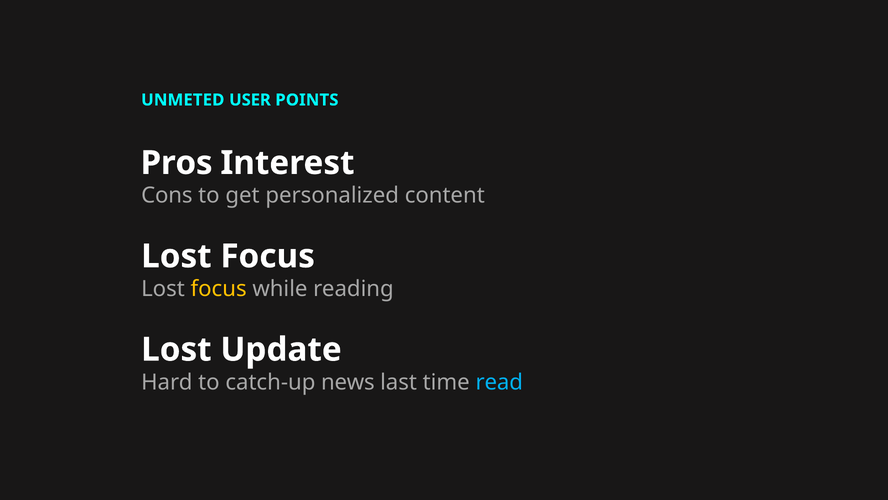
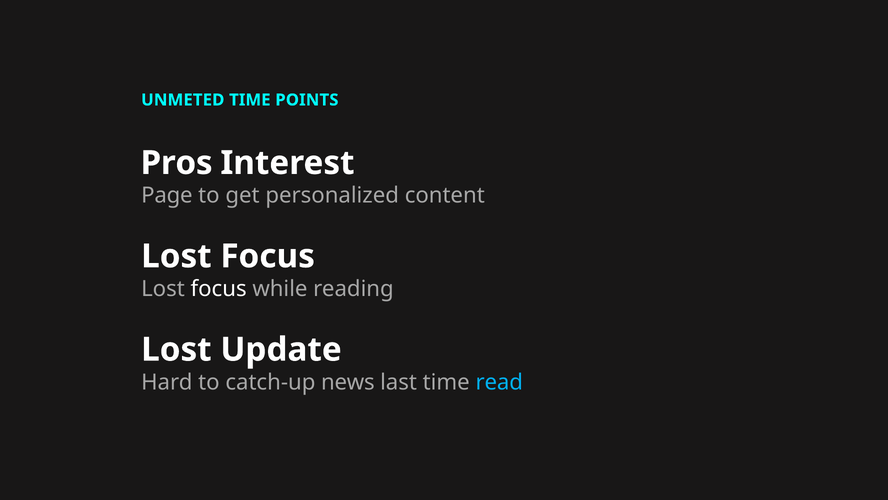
UNMETED USER: USER -> TIME
Cons: Cons -> Page
focus at (219, 289) colour: yellow -> white
